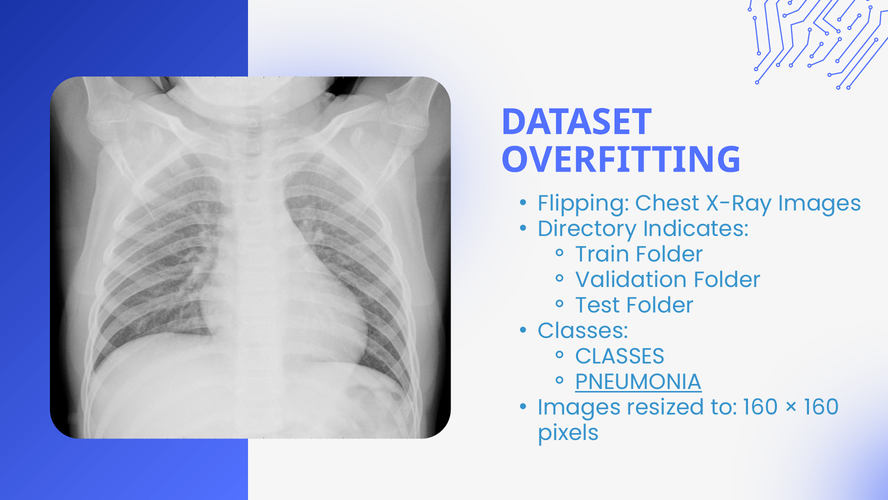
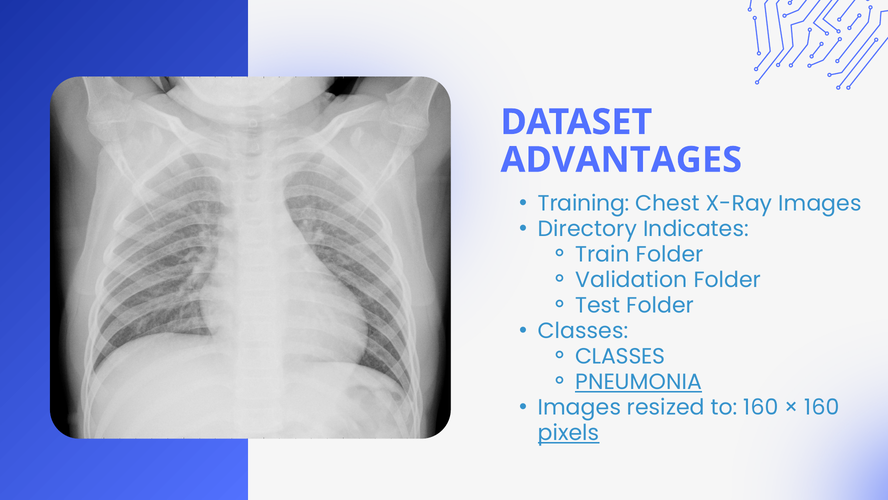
OVERFITTING: OVERFITTING -> ADVANTAGES
Flipping: Flipping -> Training
pixels underline: none -> present
